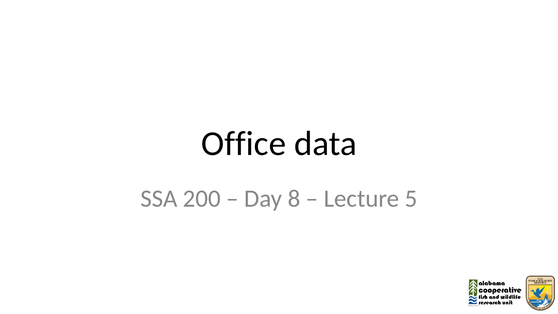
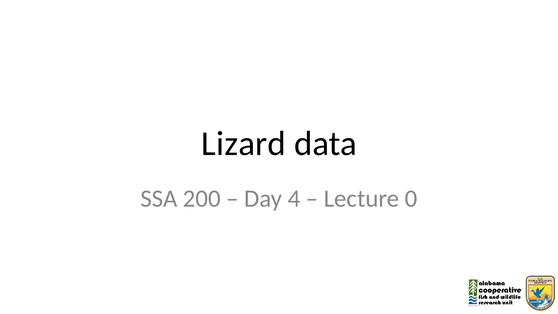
Office: Office -> Lizard
8: 8 -> 4
5: 5 -> 0
